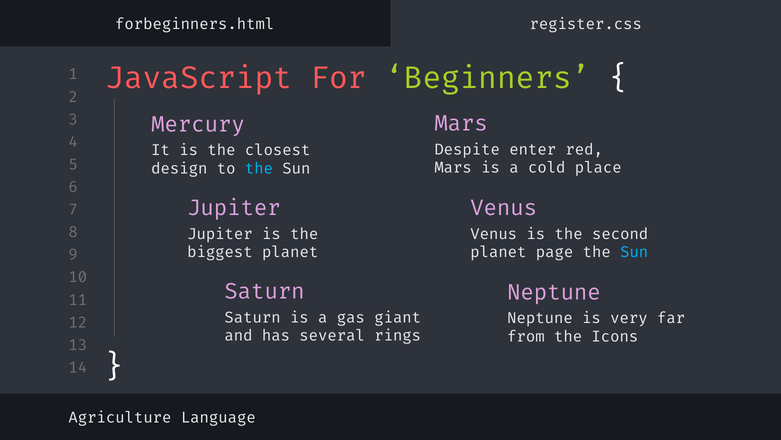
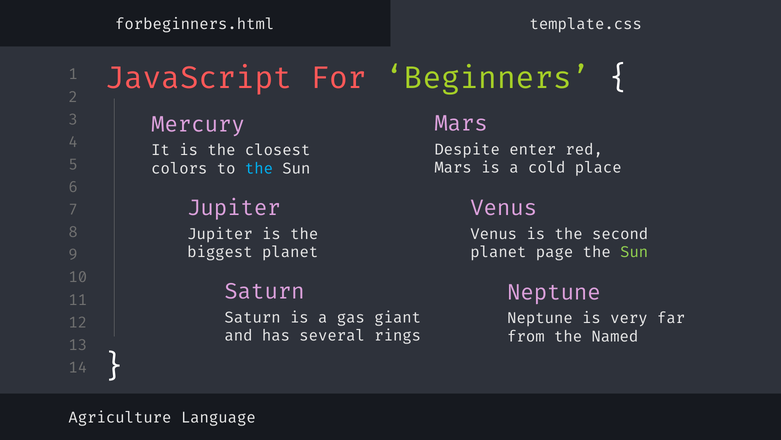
register.css: register.css -> template.css
design: design -> colors
Sun at (634, 252) colour: light blue -> light green
Icons: Icons -> Named
